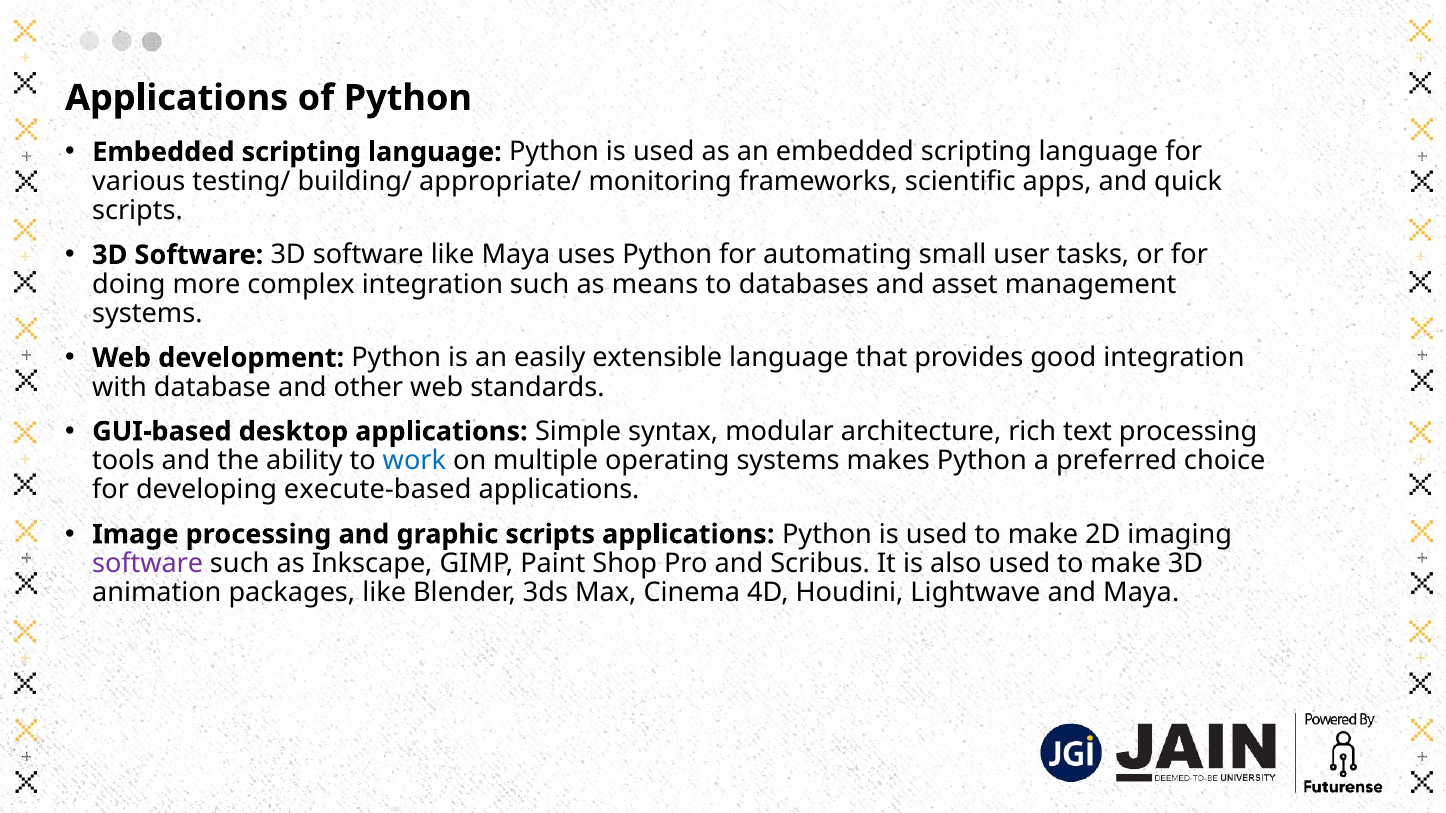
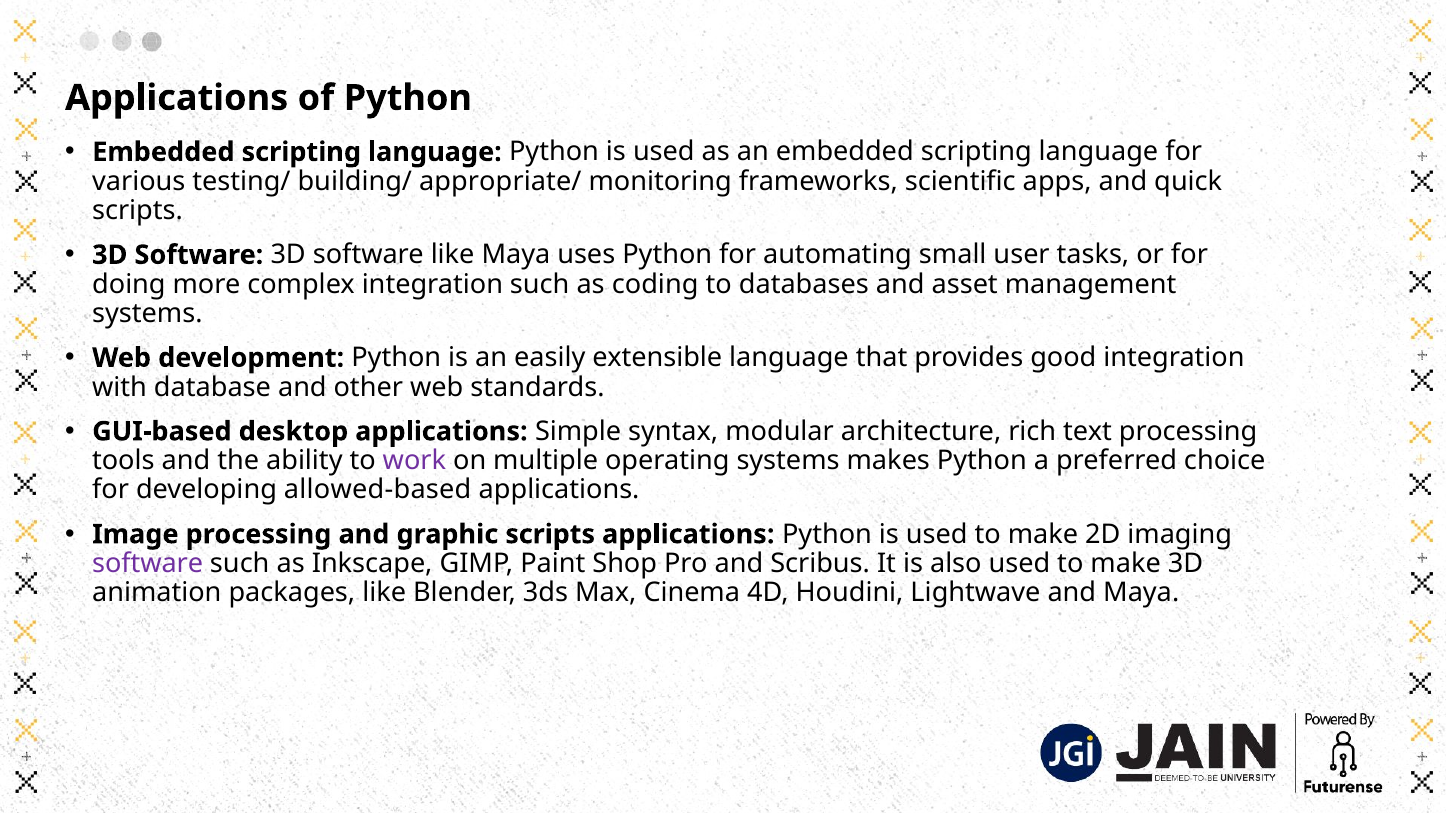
means: means -> coding
work colour: blue -> purple
execute-based: execute-based -> allowed-based
